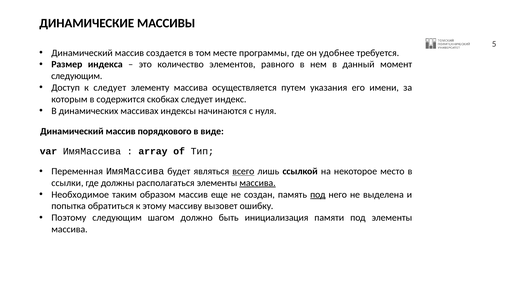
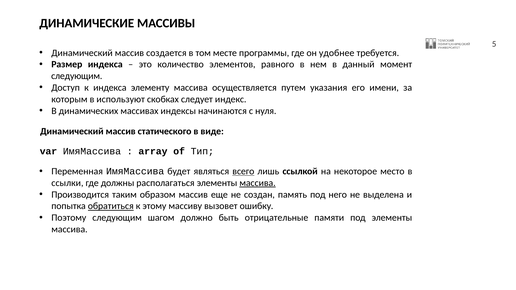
к следует: следует -> индекса
содержится: содержится -> используют
порядкового: порядкового -> статического
Необходимое: Необходимое -> Производится
под at (318, 195) underline: present -> none
обратиться underline: none -> present
инициализация: инициализация -> отрицательные
